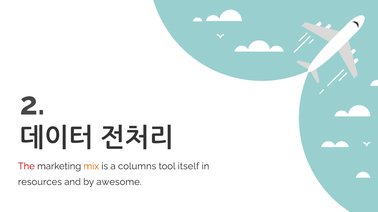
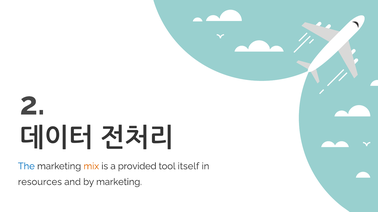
The colour: red -> blue
columns: columns -> provided
by awesome: awesome -> marketing
